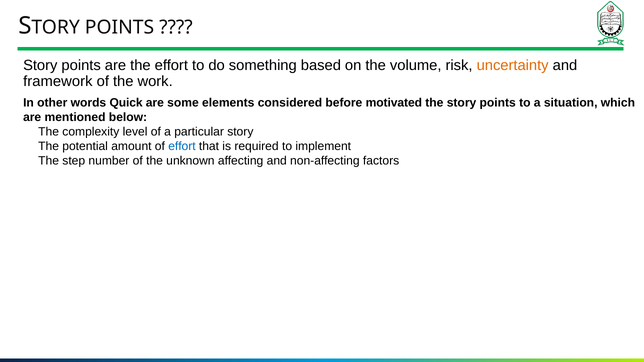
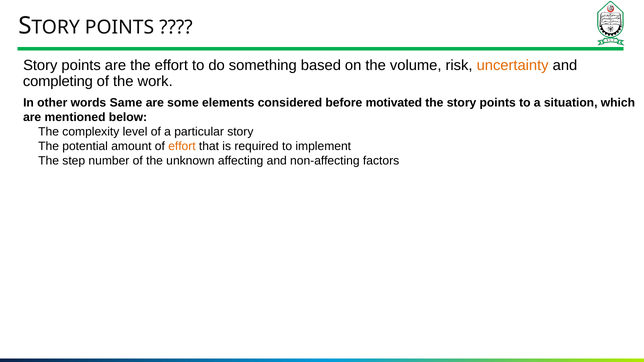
framework: framework -> completing
Quick: Quick -> Same
effort at (182, 146) colour: blue -> orange
